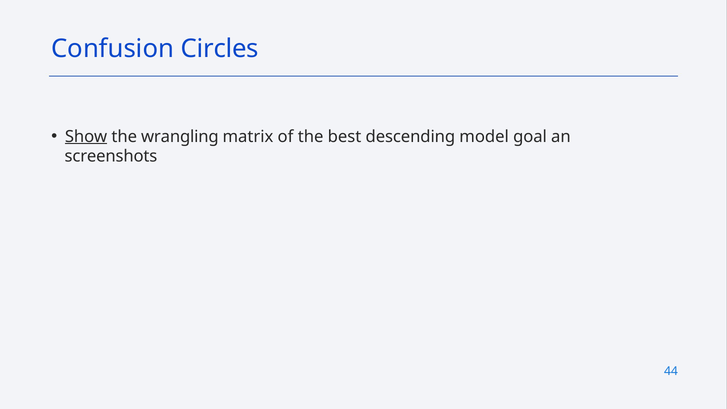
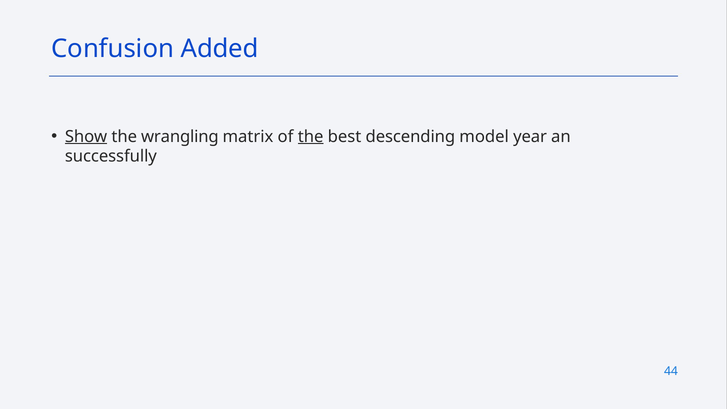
Circles: Circles -> Added
the at (311, 137) underline: none -> present
goal: goal -> year
screenshots: screenshots -> successfully
